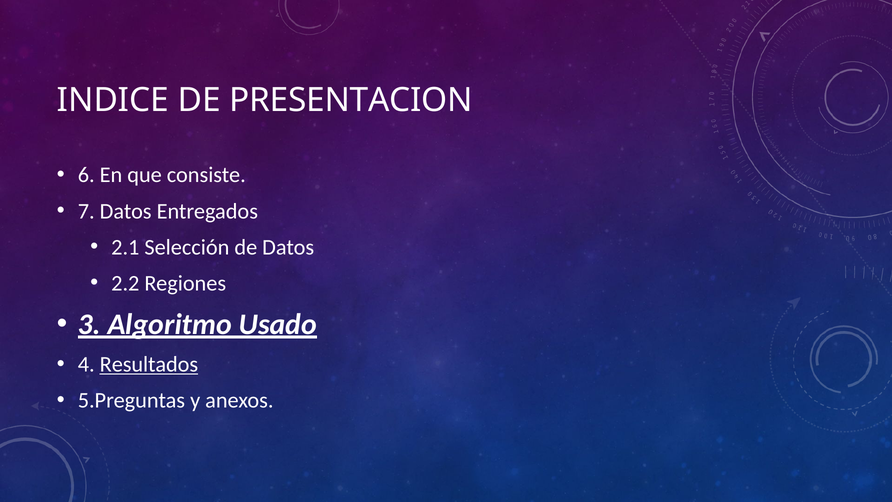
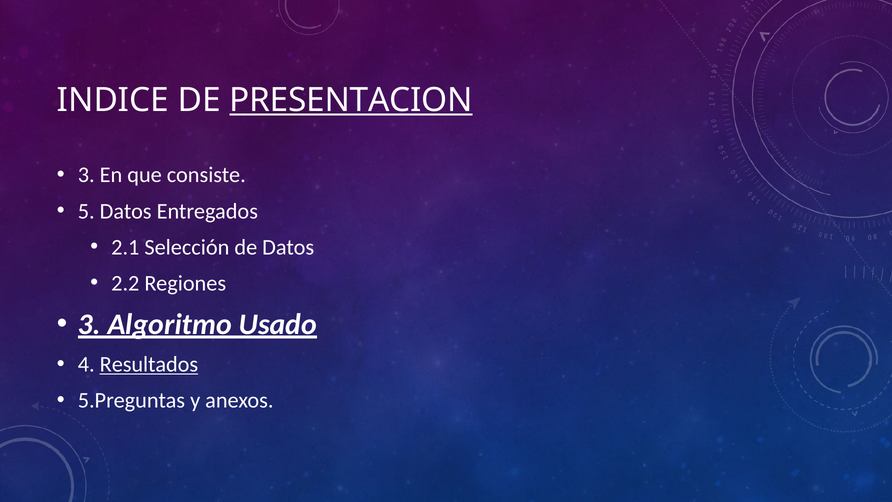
PRESENTACION underline: none -> present
6 at (86, 175): 6 -> 3
7: 7 -> 5
